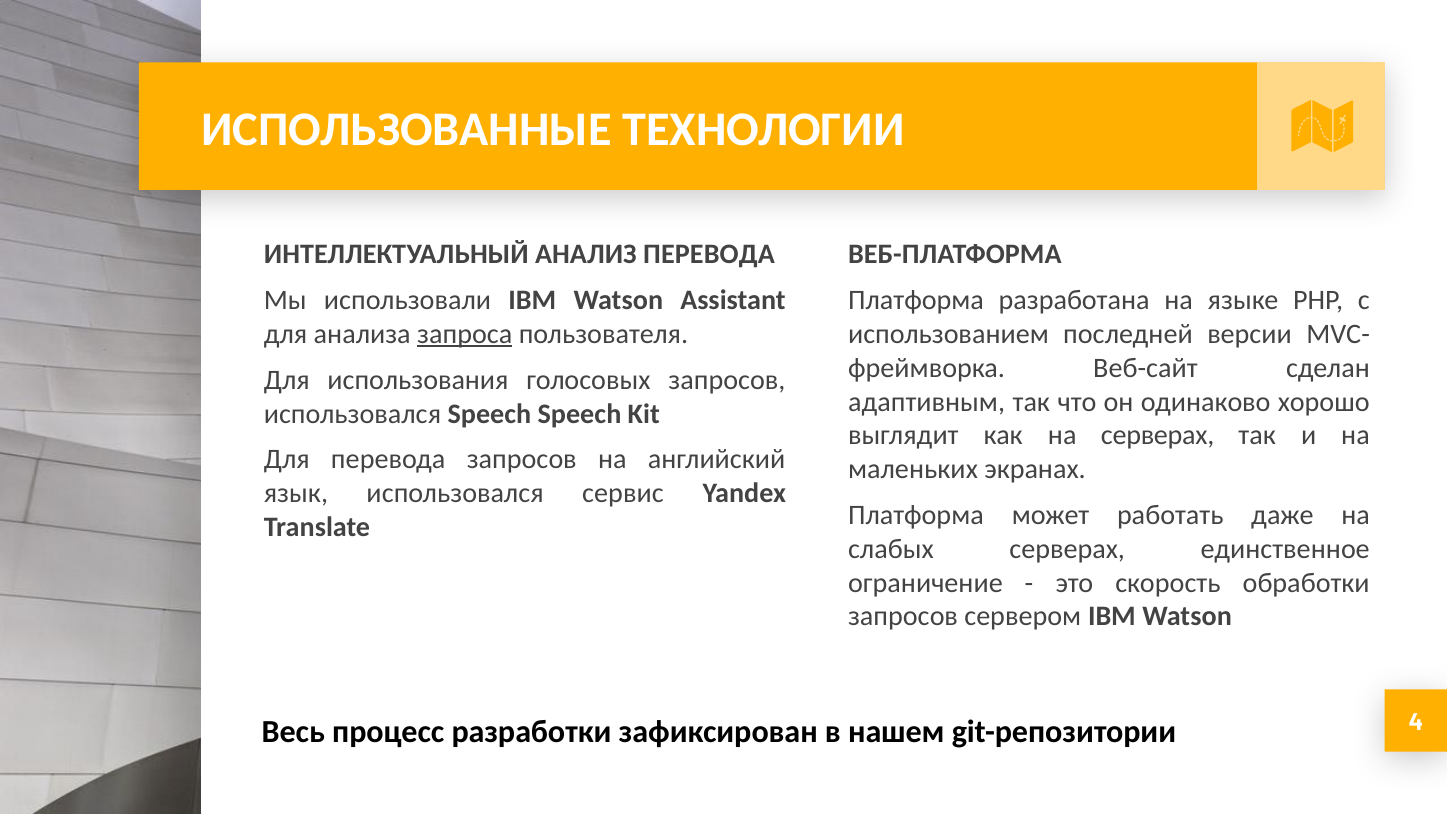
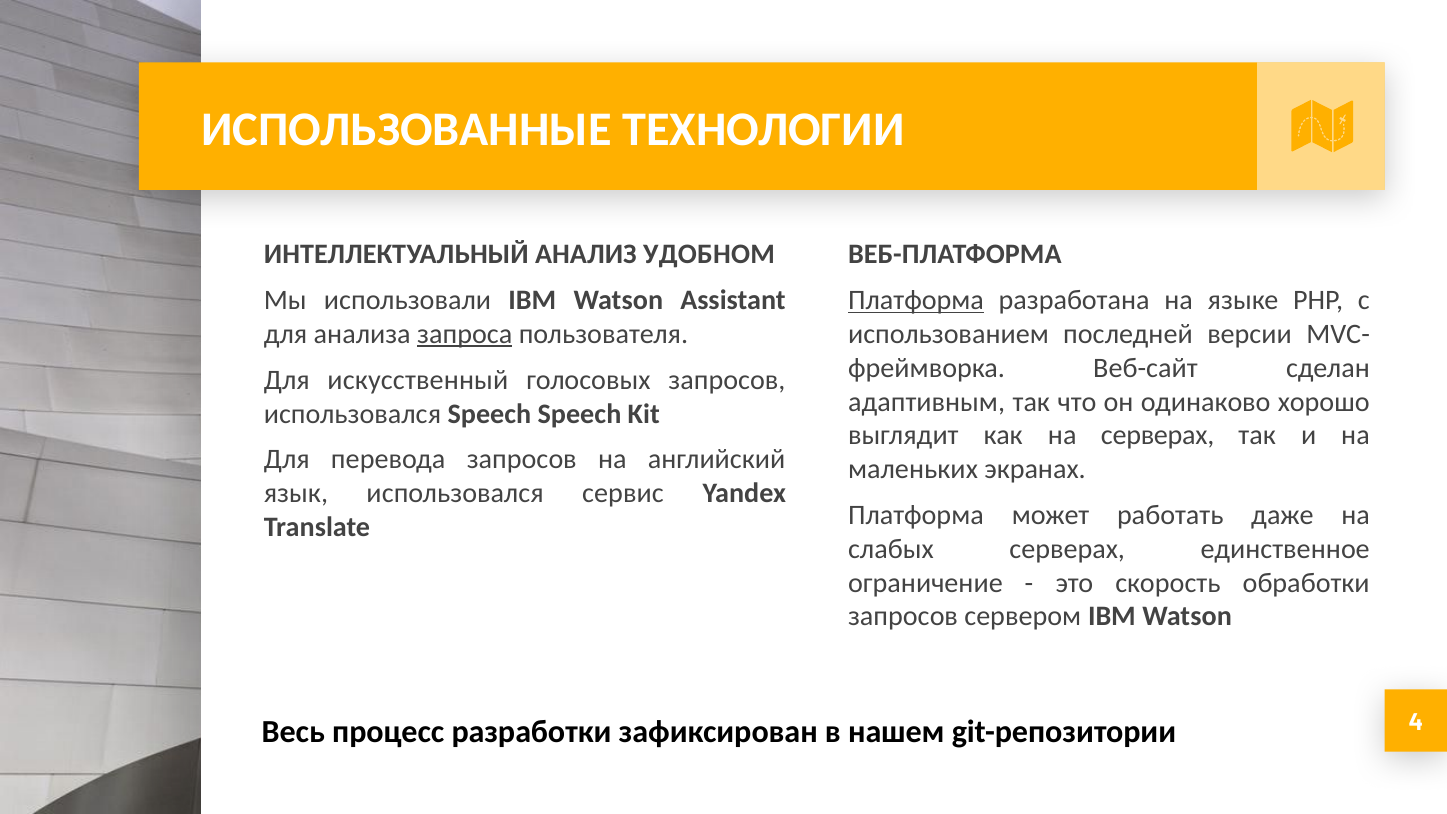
АНАЛИЗ ПЕРЕВОДА: ПЕРЕВОДА -> УДОБНОМ
Платформа at (916, 300) underline: none -> present
использования: использования -> искусственный
